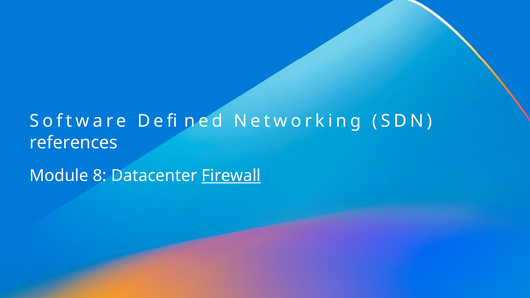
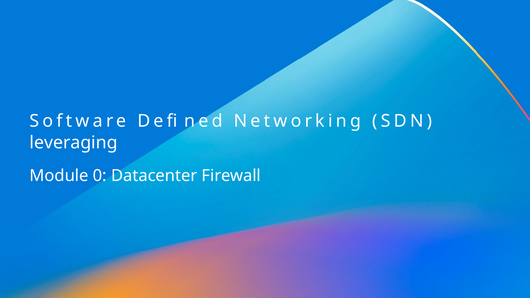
references: references -> leveraging
8: 8 -> 0
Firewall underline: present -> none
